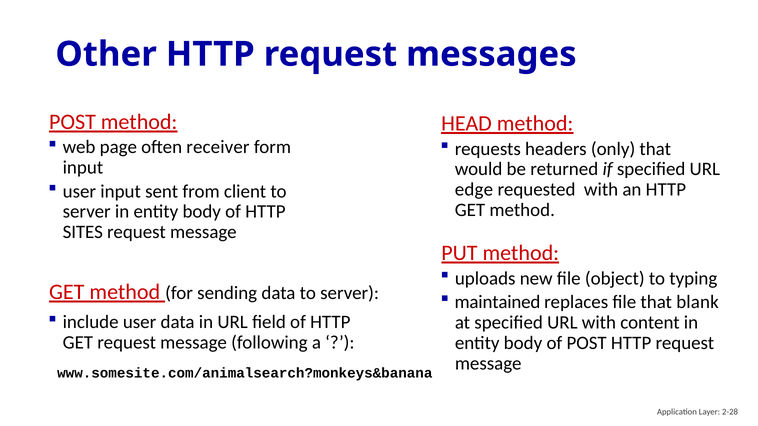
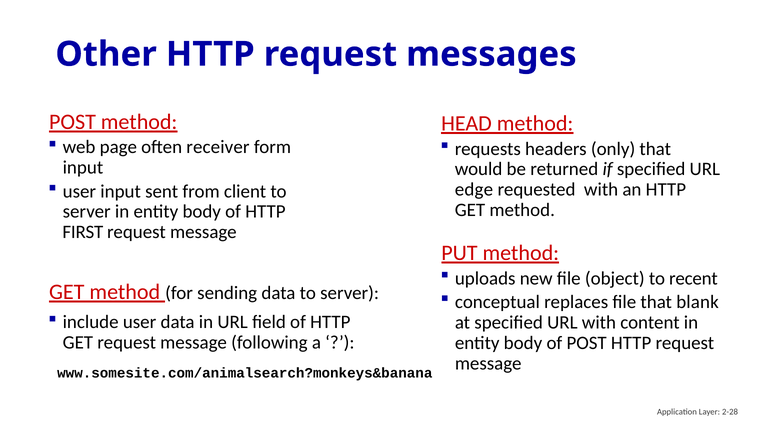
SITES: SITES -> FIRST
typing: typing -> recent
maintained: maintained -> conceptual
